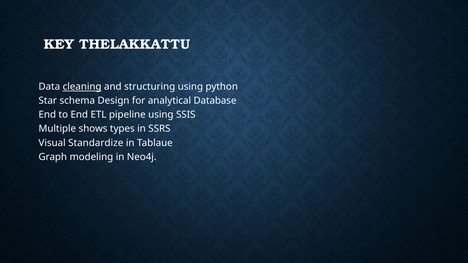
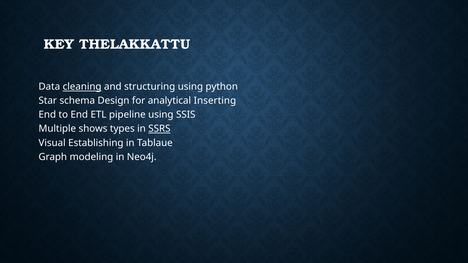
Database: Database -> Inserting
SSRS underline: none -> present
Standardize: Standardize -> Establishing
